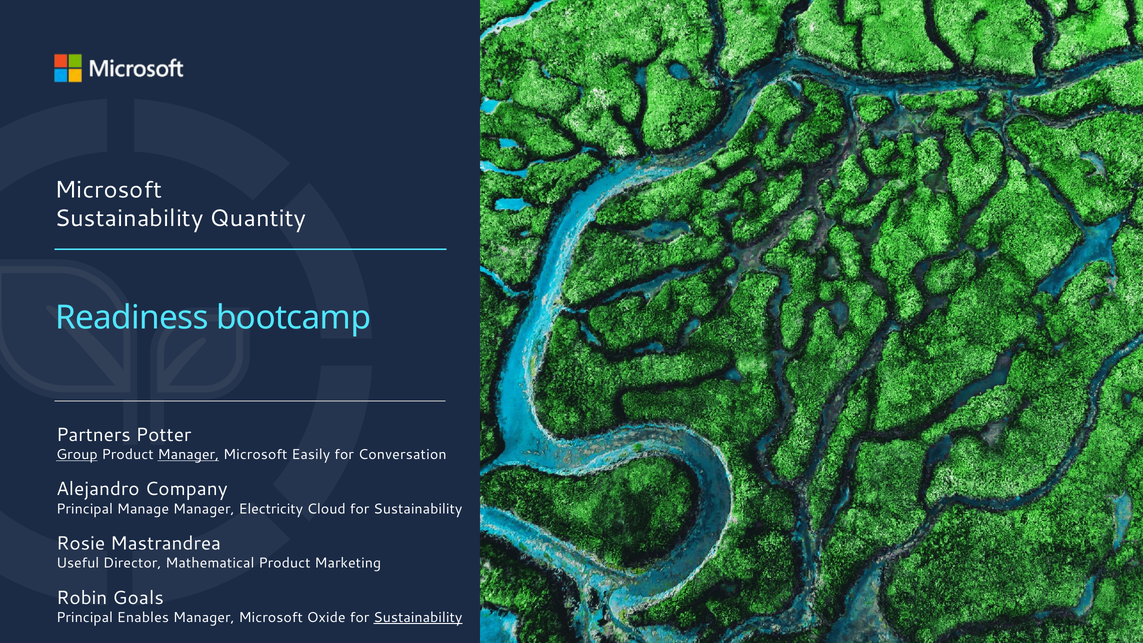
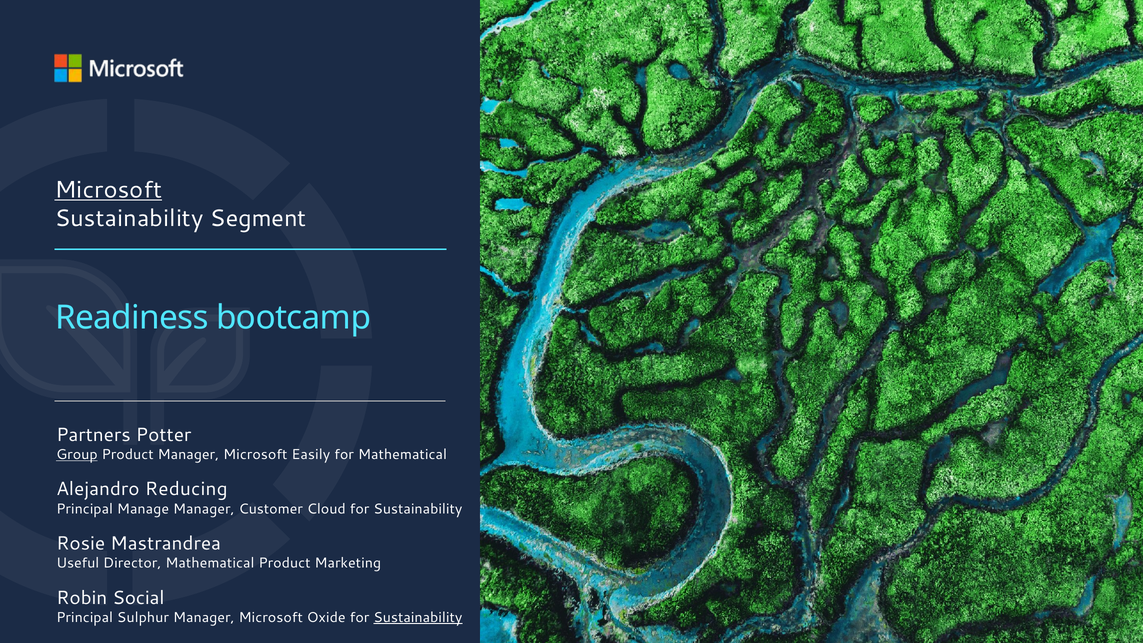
Microsoft at (108, 190) underline: none -> present
Quantity: Quantity -> Segment
Manager at (188, 455) underline: present -> none
for Conversation: Conversation -> Mathematical
Company: Company -> Reducing
Electricity: Electricity -> Customer
Goals: Goals -> Social
Enables: Enables -> Sulphur
